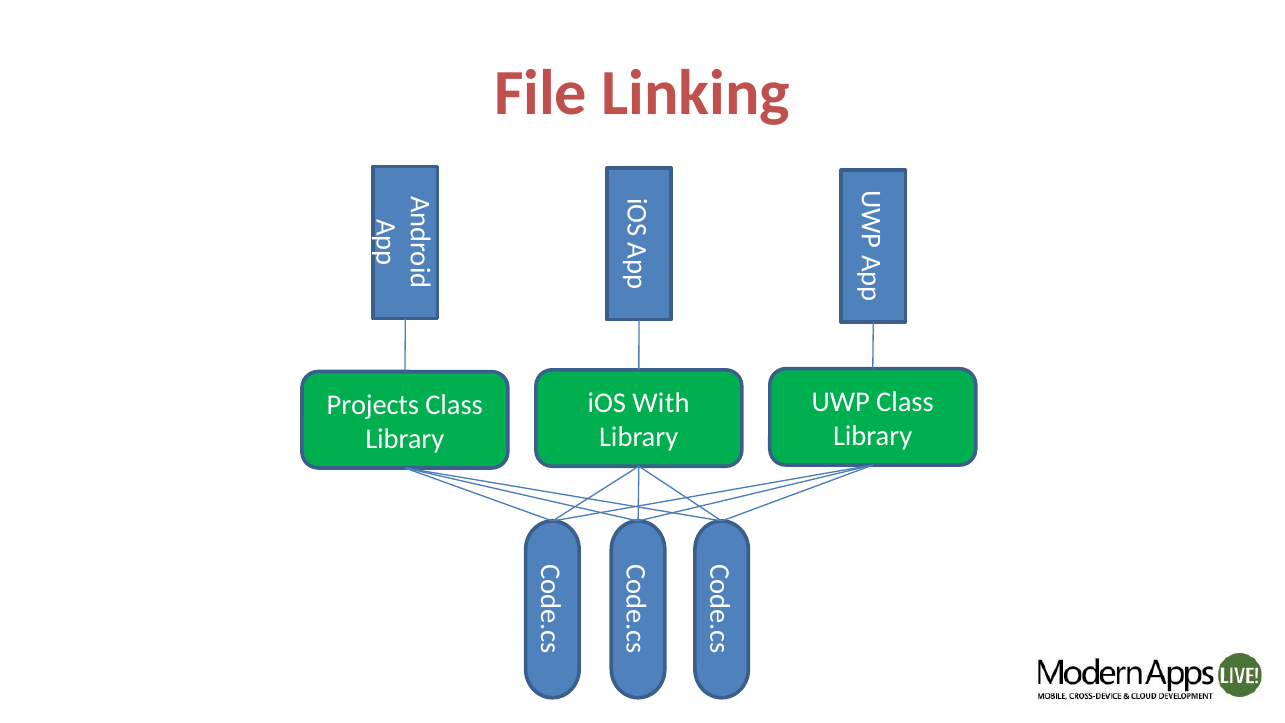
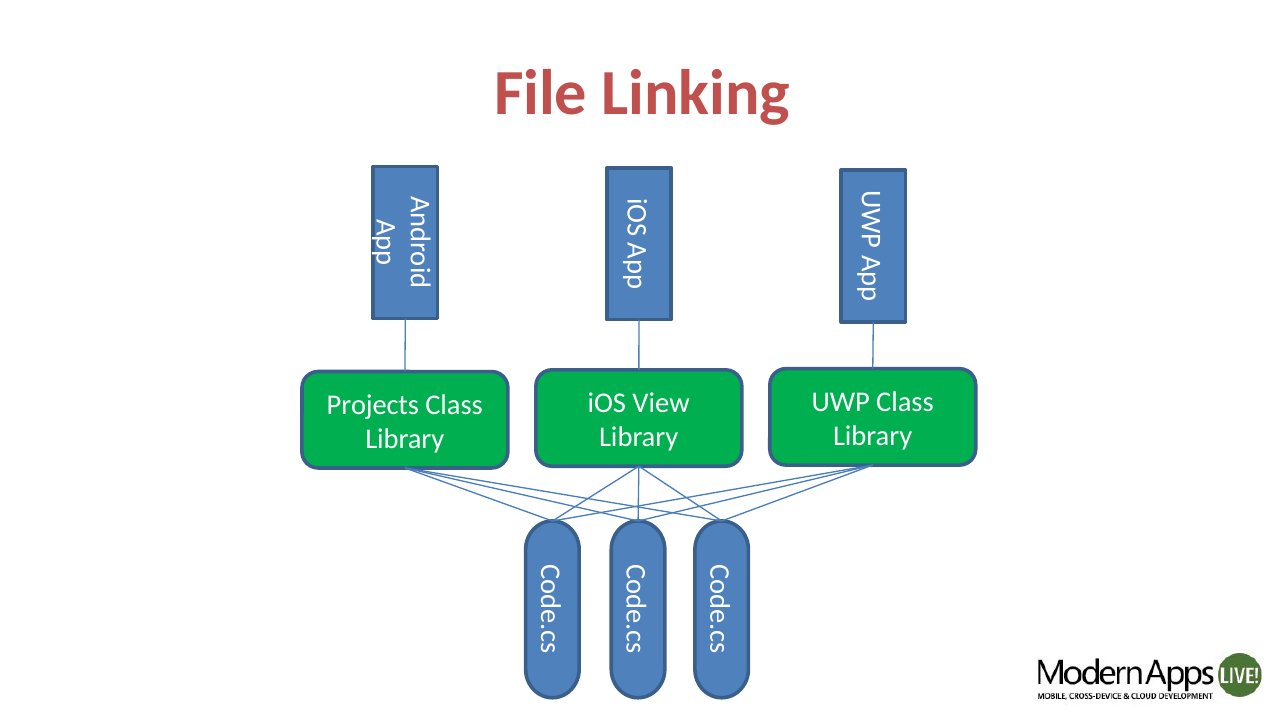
With: With -> View
